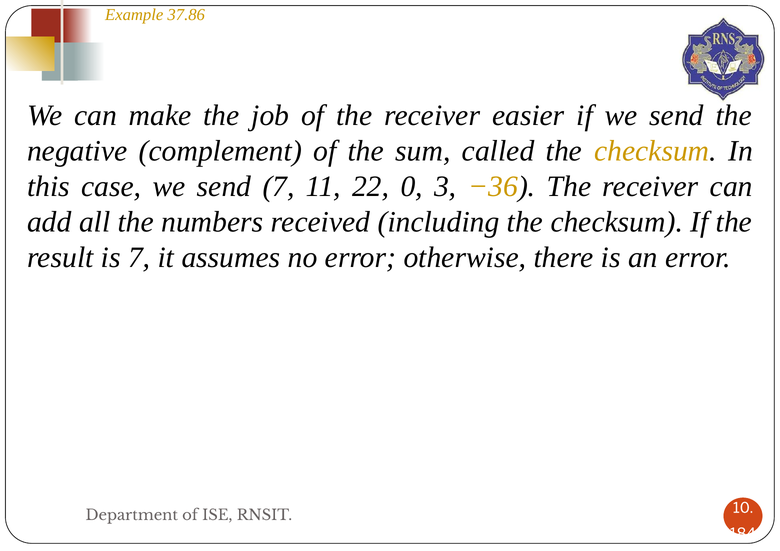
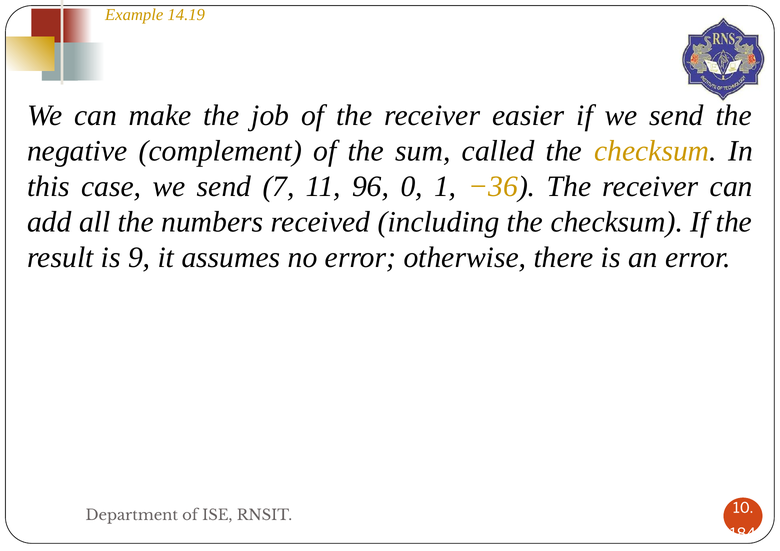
37.86: 37.86 -> 14.19
22: 22 -> 96
3: 3 -> 1
is 7: 7 -> 9
